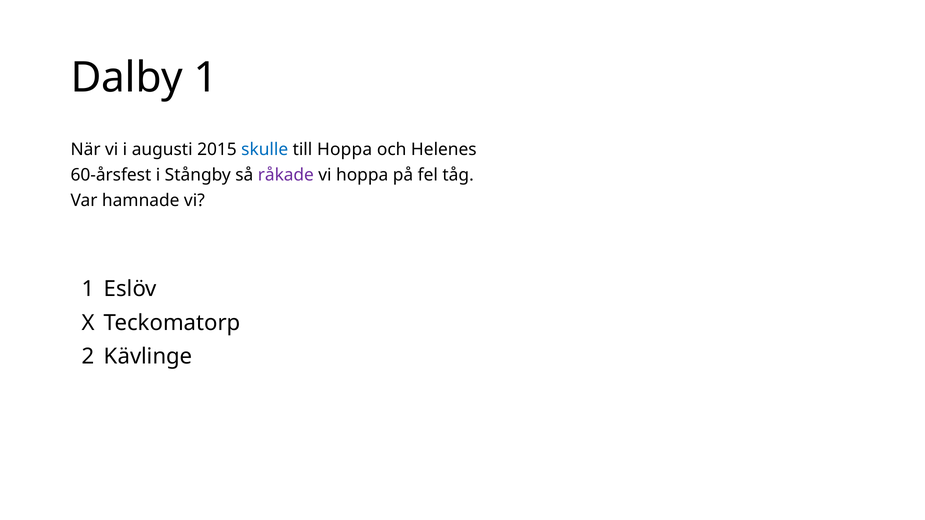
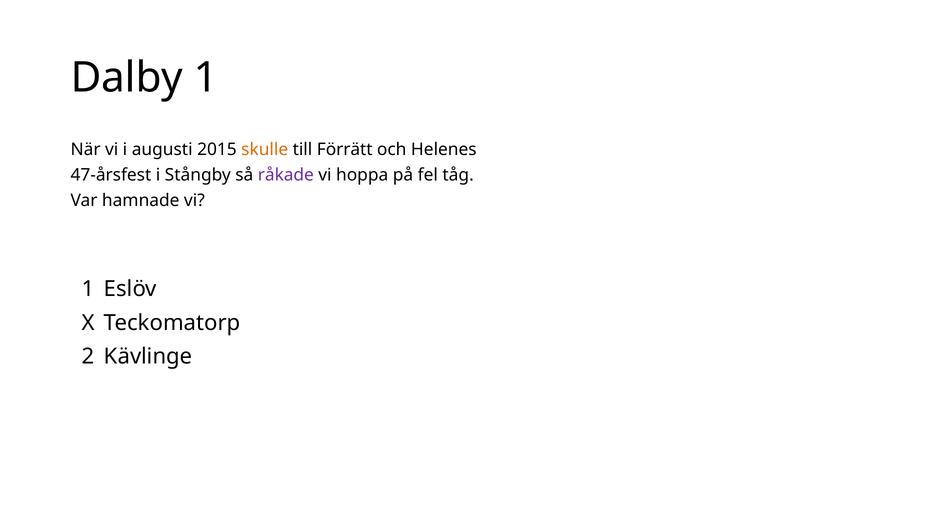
skulle colour: blue -> orange
till Hoppa: Hoppa -> Förrätt
60-årsfest: 60-årsfest -> 47-årsfest
